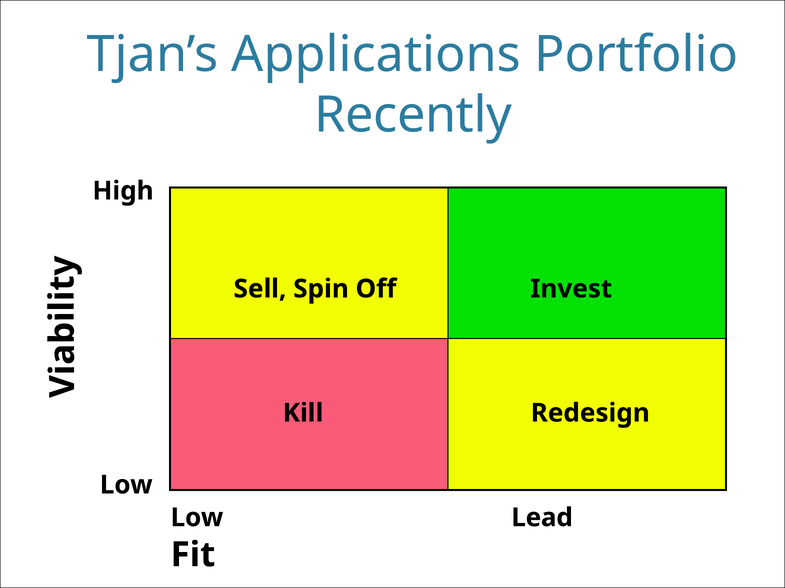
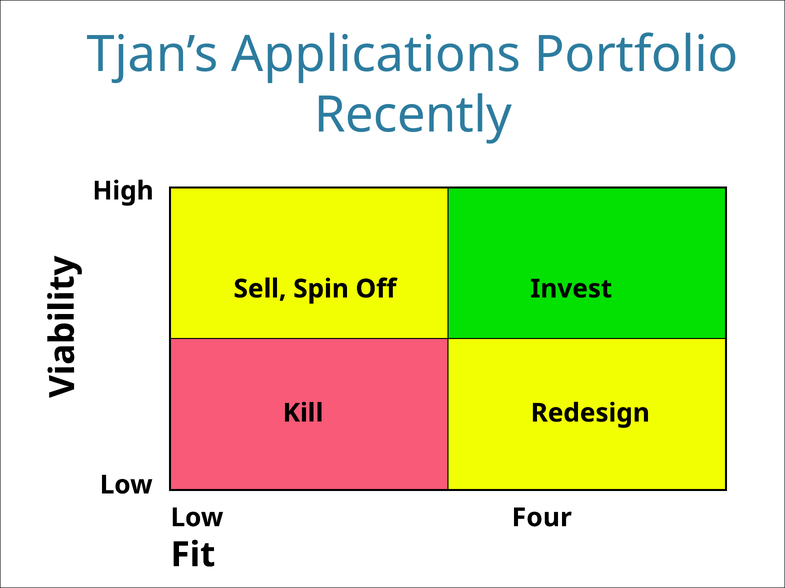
Lead: Lead -> Four
